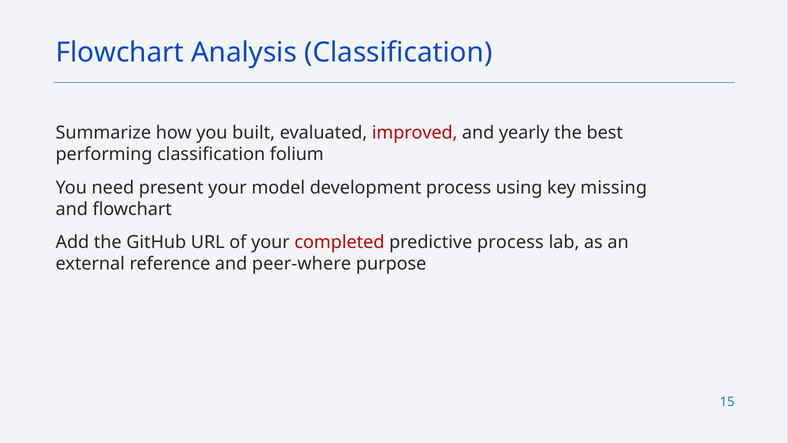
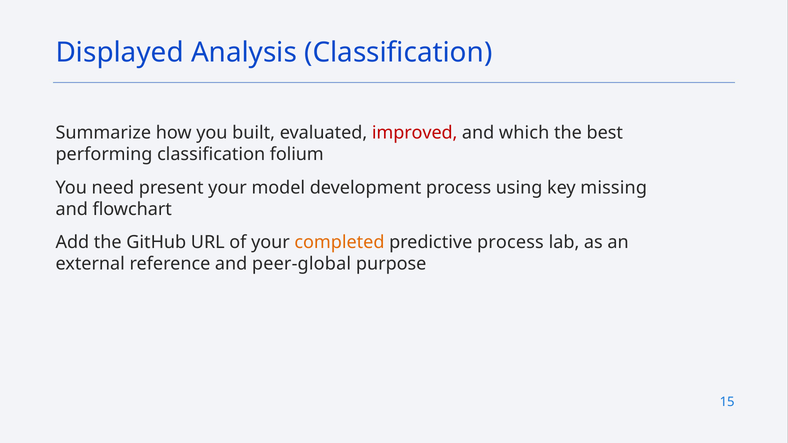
Flowchart at (120, 53): Flowchart -> Displayed
yearly: yearly -> which
completed colour: red -> orange
peer-where: peer-where -> peer-global
